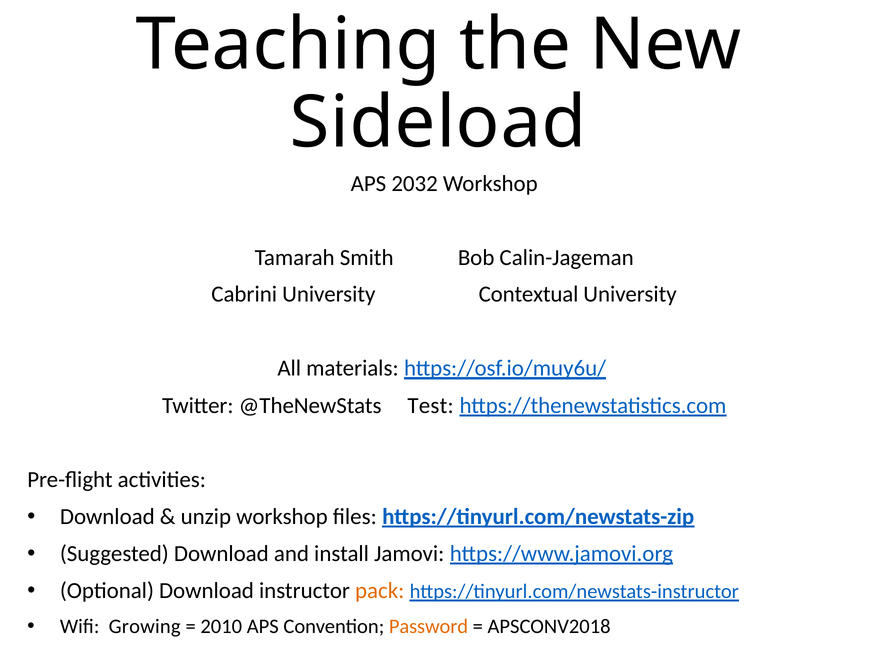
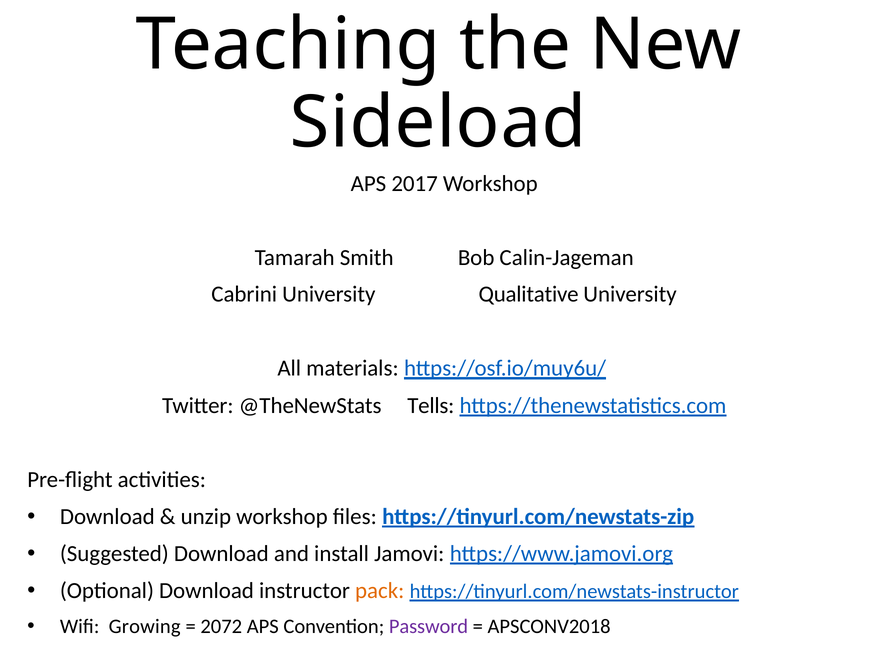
2032: 2032 -> 2017
Contextual: Contextual -> Qualitative
Test: Test -> Tells
2010: 2010 -> 2072
Password colour: orange -> purple
